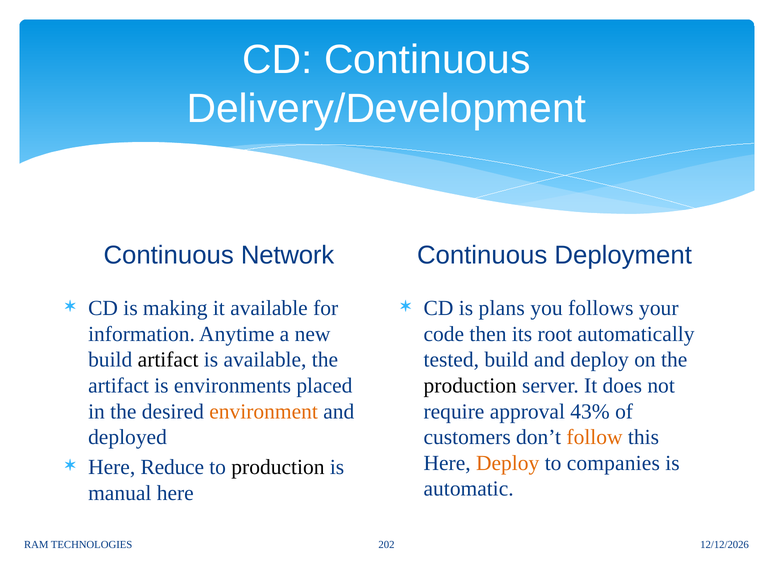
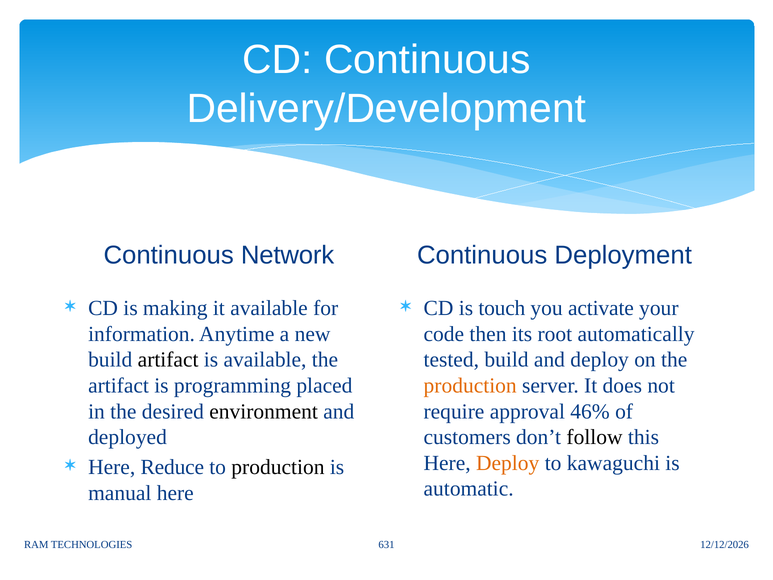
plans: plans -> touch
follows: follows -> activate
environments: environments -> programming
production at (470, 385) colour: black -> orange
environment colour: orange -> black
43%: 43% -> 46%
follow colour: orange -> black
companies: companies -> kawaguchi
202: 202 -> 631
